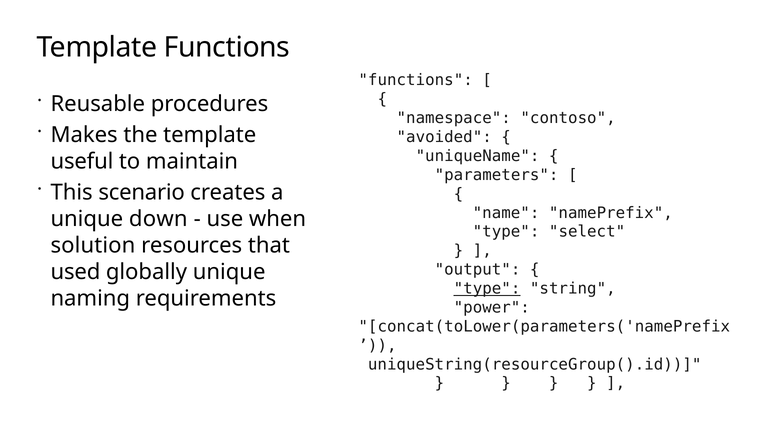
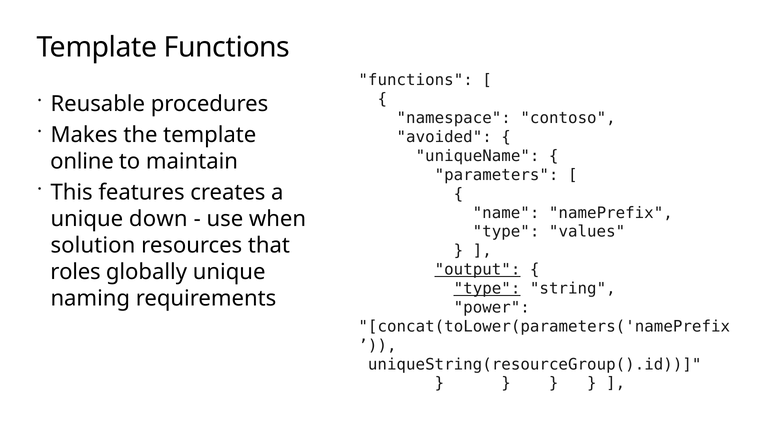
useful: useful -> online
scenario: scenario -> features
select: select -> values
output underline: none -> present
used: used -> roles
